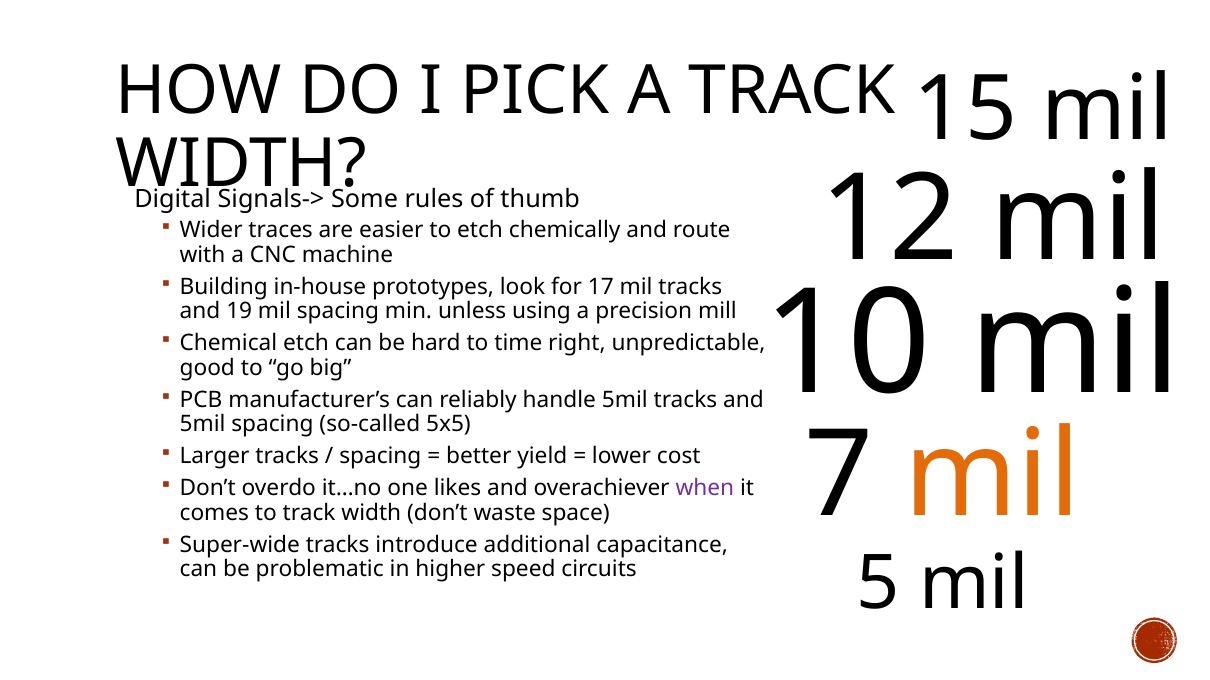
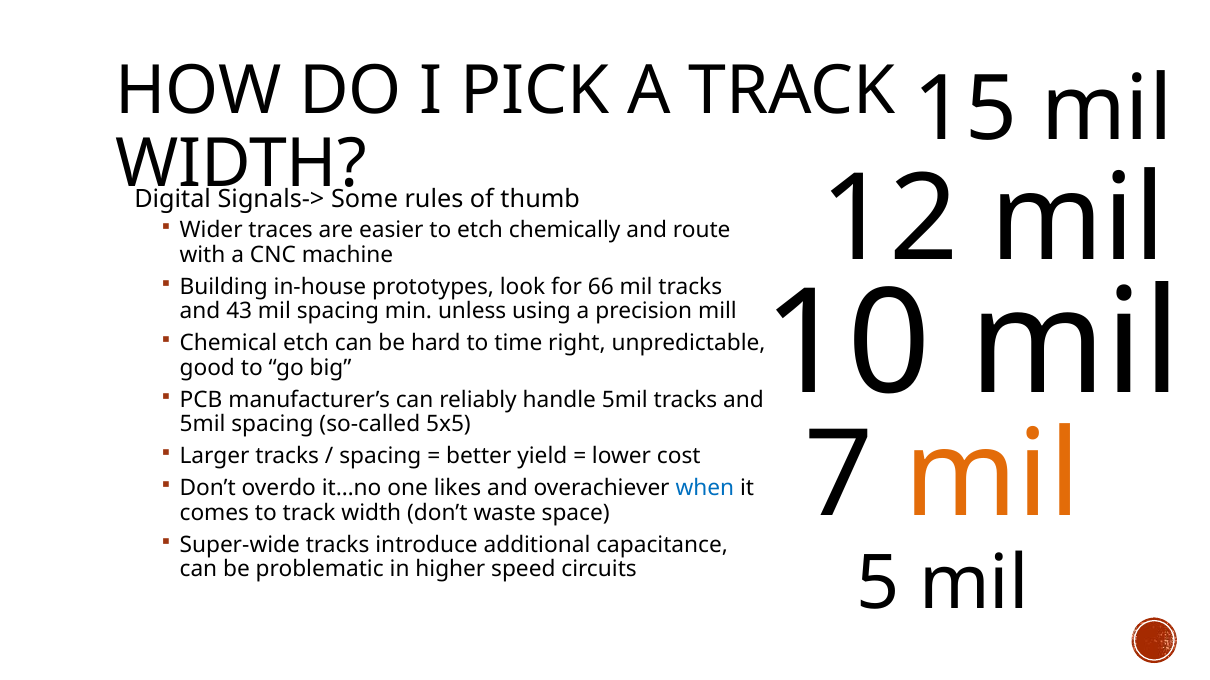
17: 17 -> 66
19: 19 -> 43
when colour: purple -> blue
